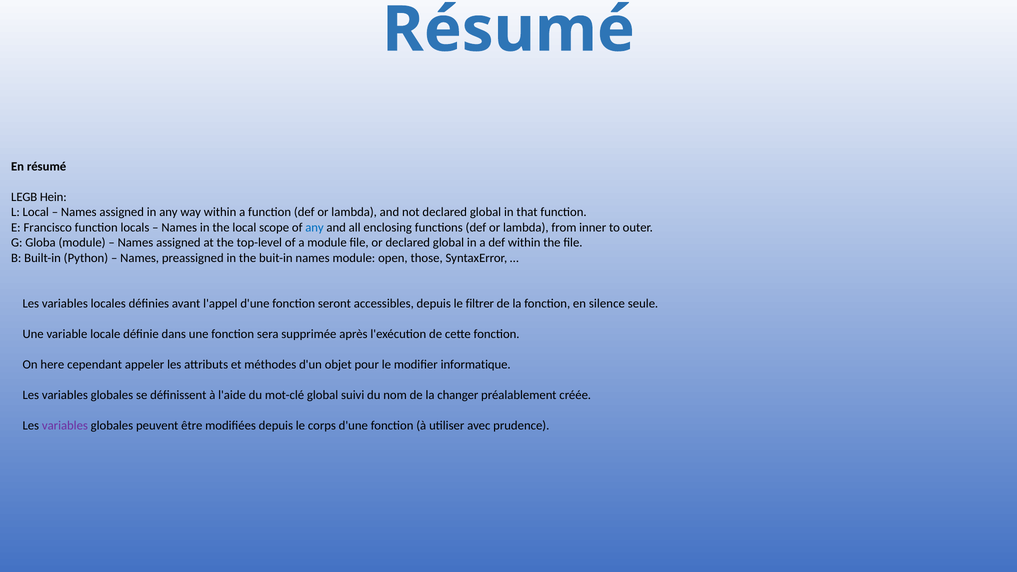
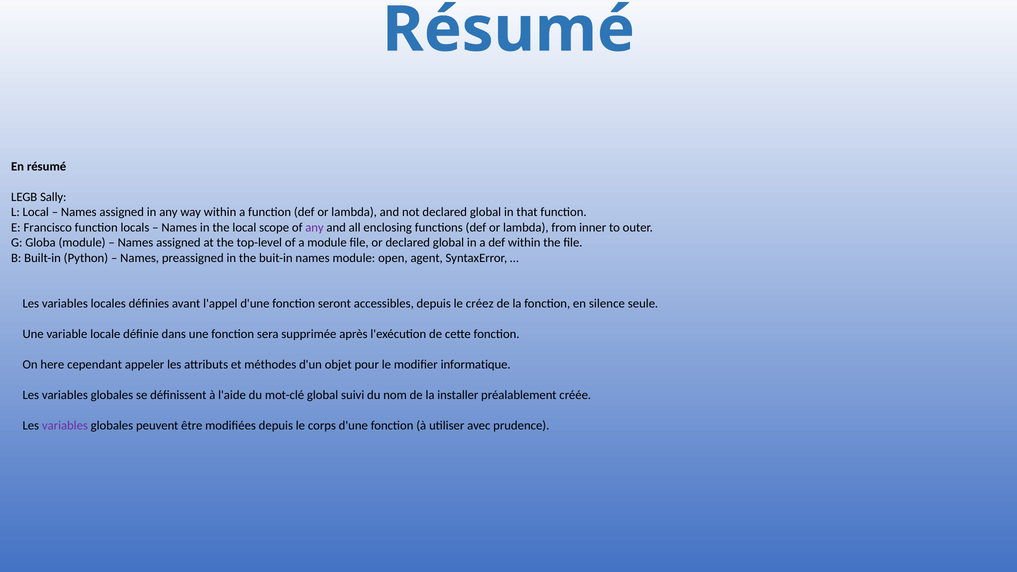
Hein: Hein -> Sally
any at (314, 227) colour: blue -> purple
those: those -> agent
filtrer: filtrer -> créez
changer: changer -> installer
